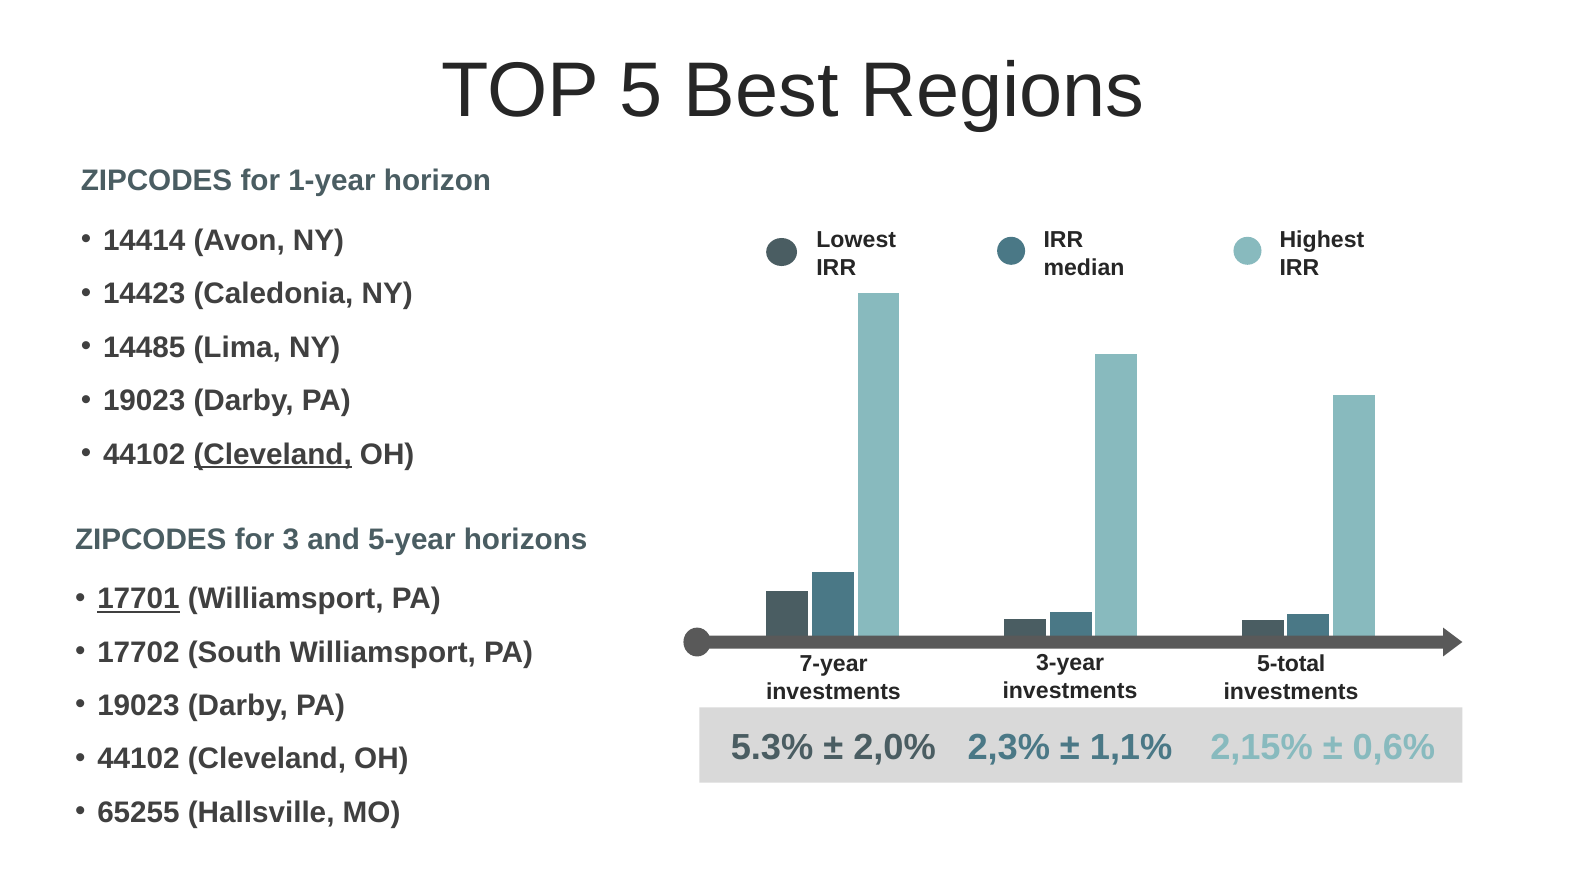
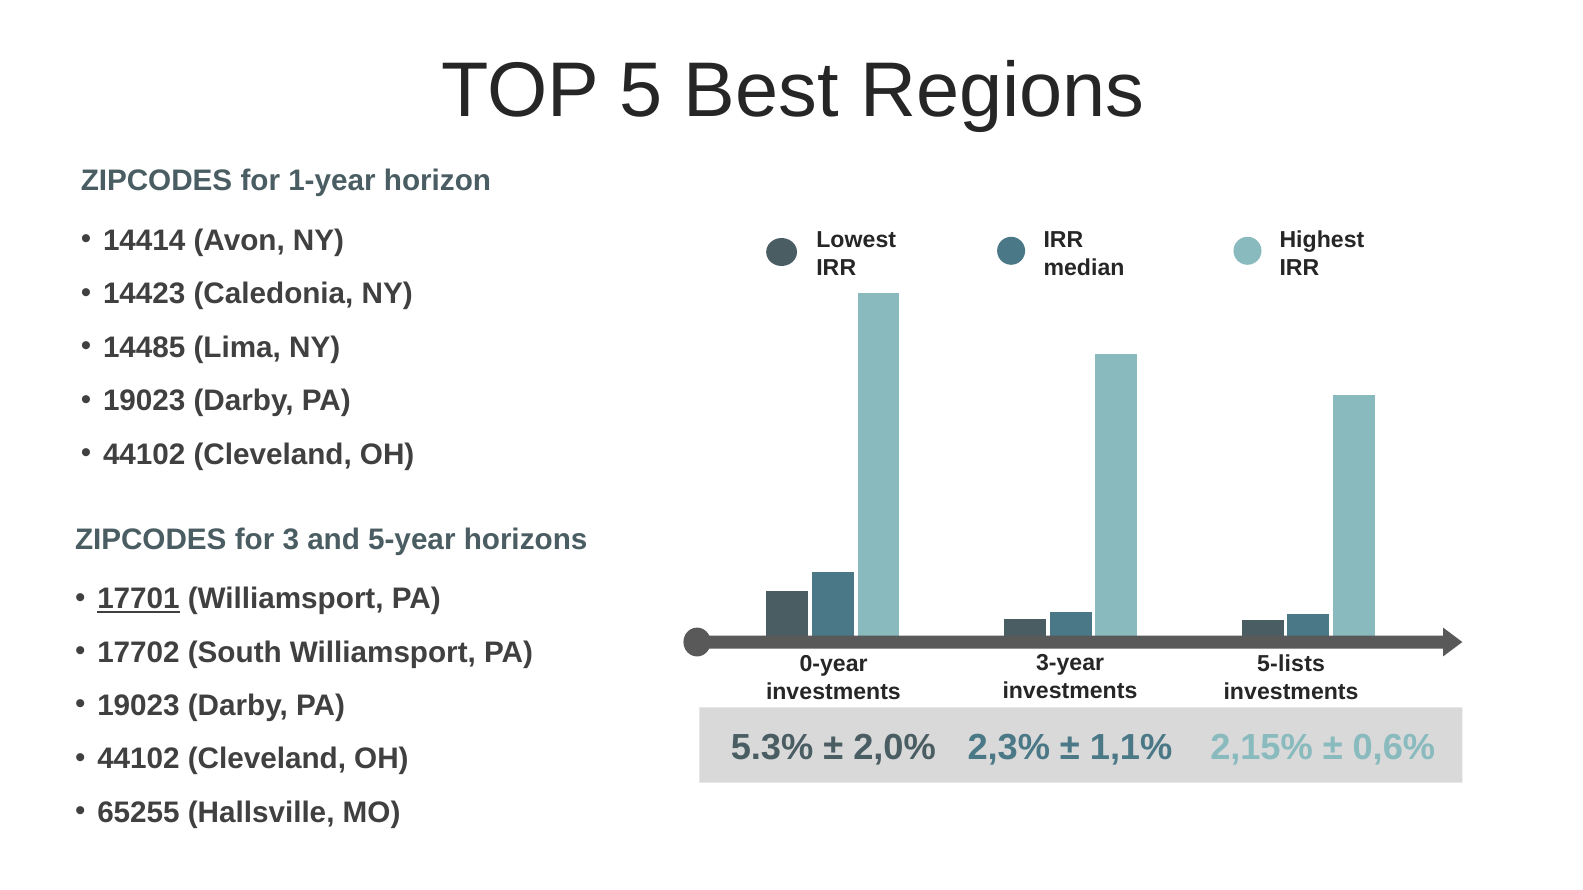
Cleveland at (273, 455) underline: present -> none
7-year: 7-year -> 0-year
5-total: 5-total -> 5-lists
